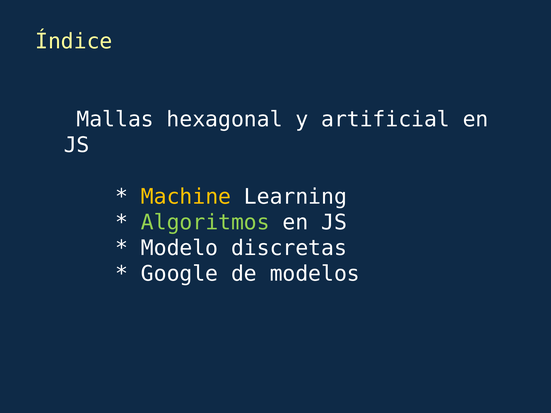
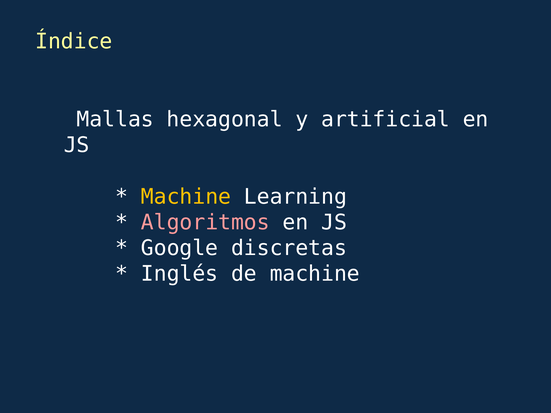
Algoritmos colour: light green -> pink
Modelo: Modelo -> Google
Google: Google -> Inglés
de modelos: modelos -> machine
